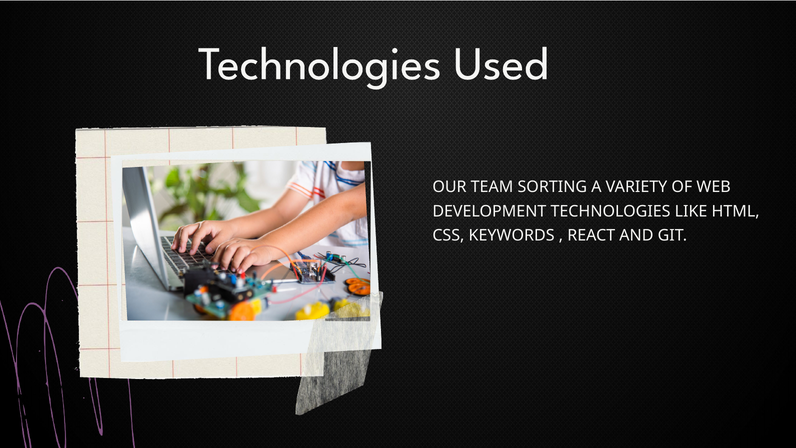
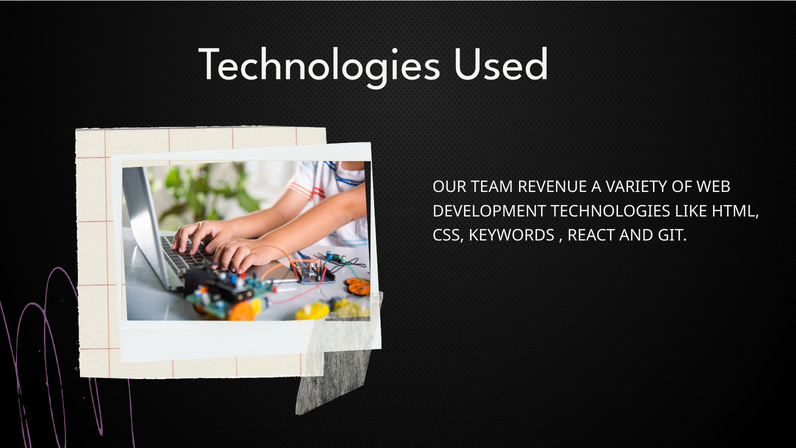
SORTING: SORTING -> REVENUE
